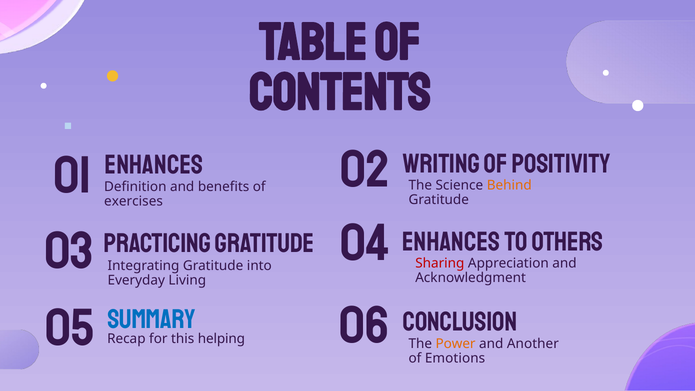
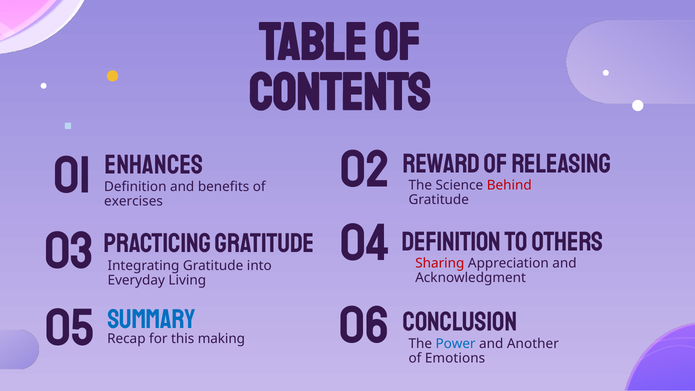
Writing: Writing -> Reward
Positivity: Positivity -> Releasing
Behind colour: orange -> red
04 Enhances: Enhances -> Definition
helping: helping -> making
Power colour: orange -> blue
